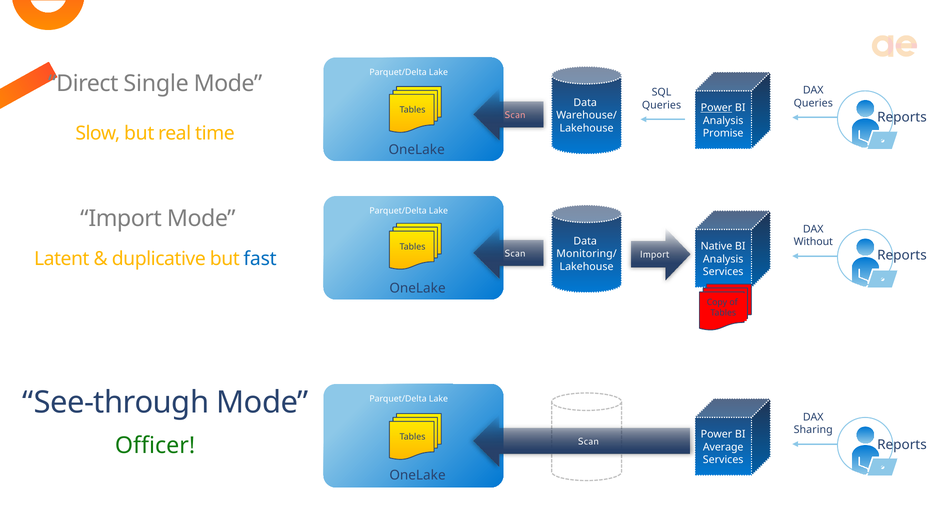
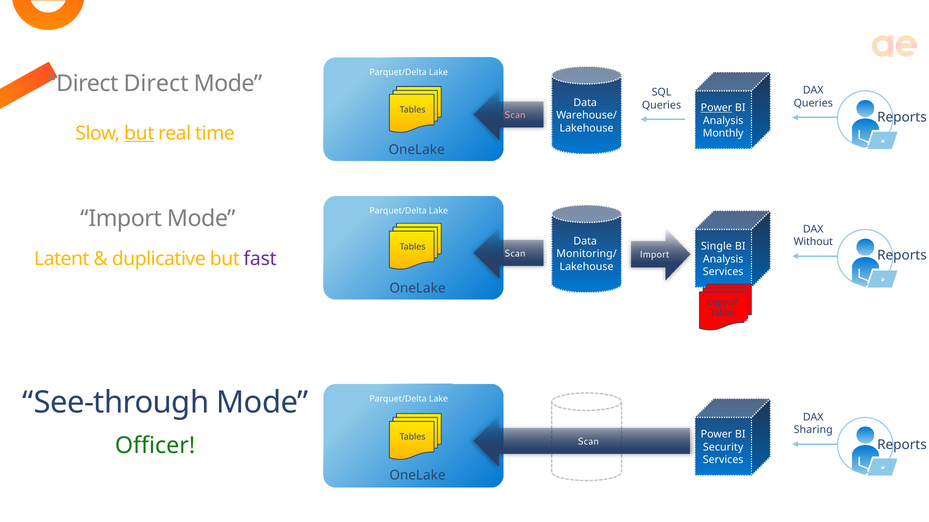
Direct Single: Single -> Direct
but at (139, 133) underline: none -> present
Promise: Promise -> Monthly
Native: Native -> Single
fast colour: blue -> purple
Average: Average -> Security
